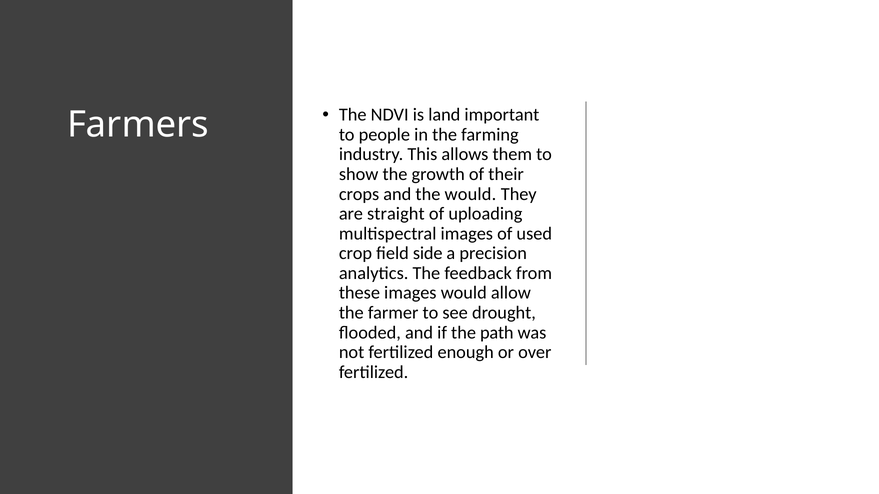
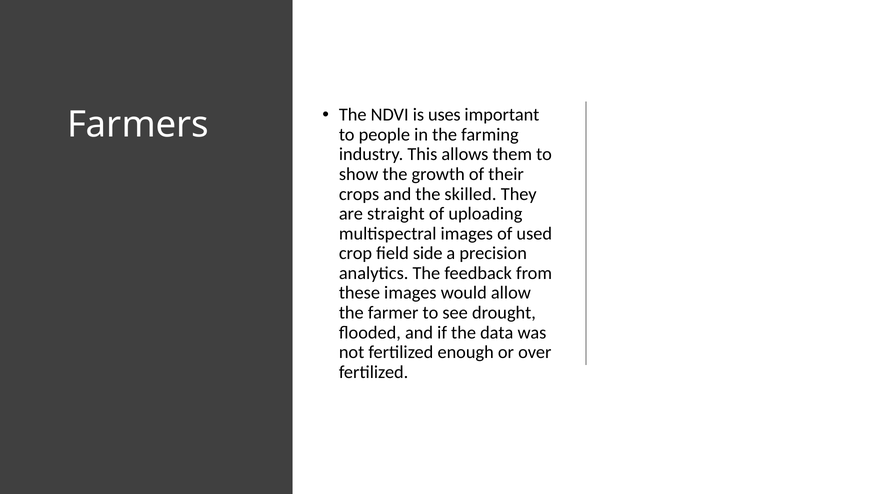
land: land -> uses
the would: would -> skilled
path: path -> data
